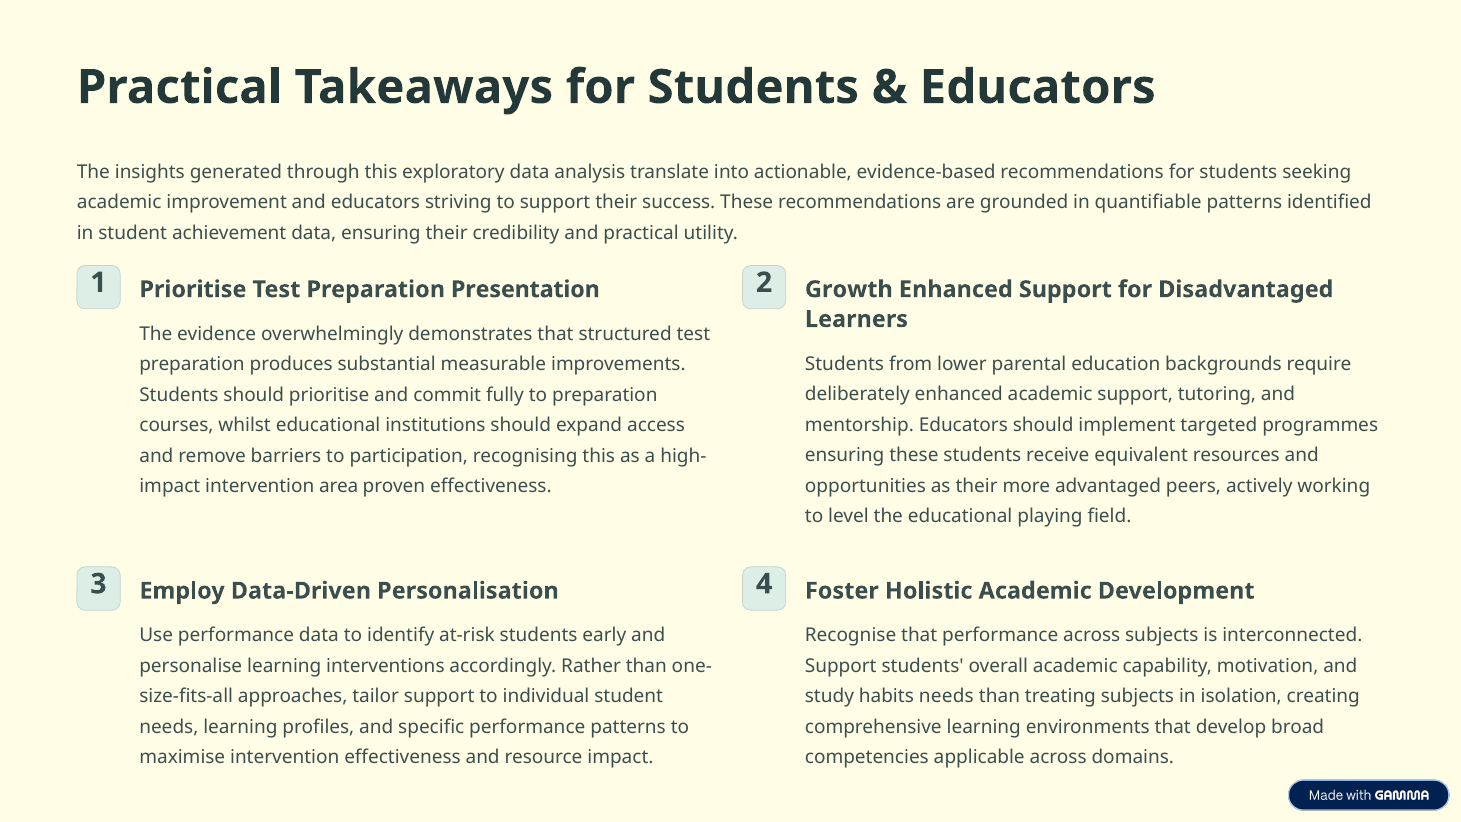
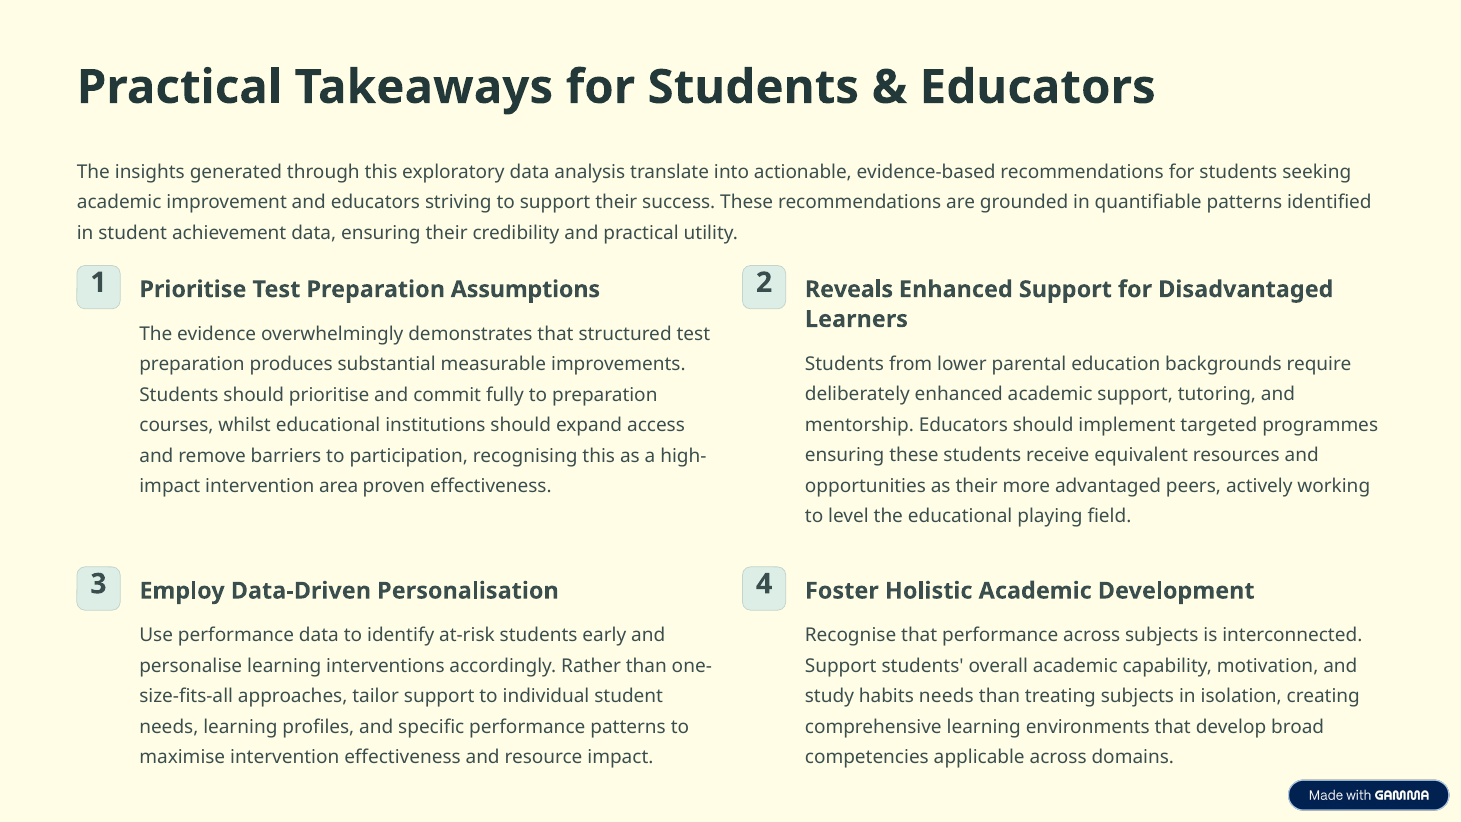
Presentation: Presentation -> Assumptions
Growth: Growth -> Reveals
